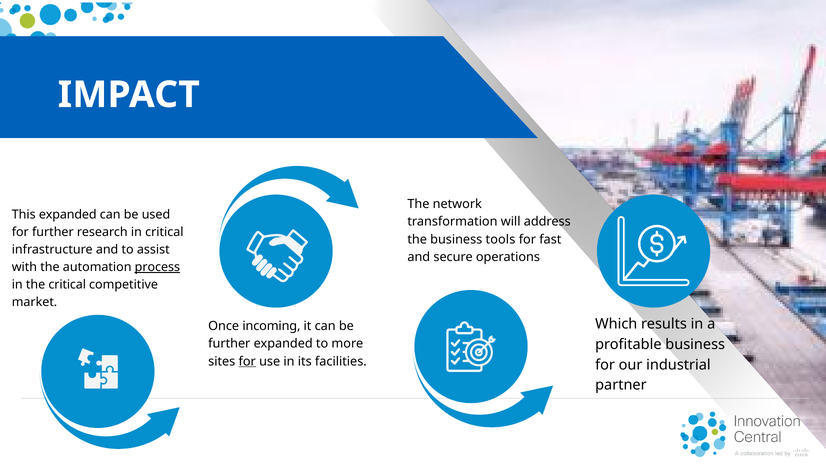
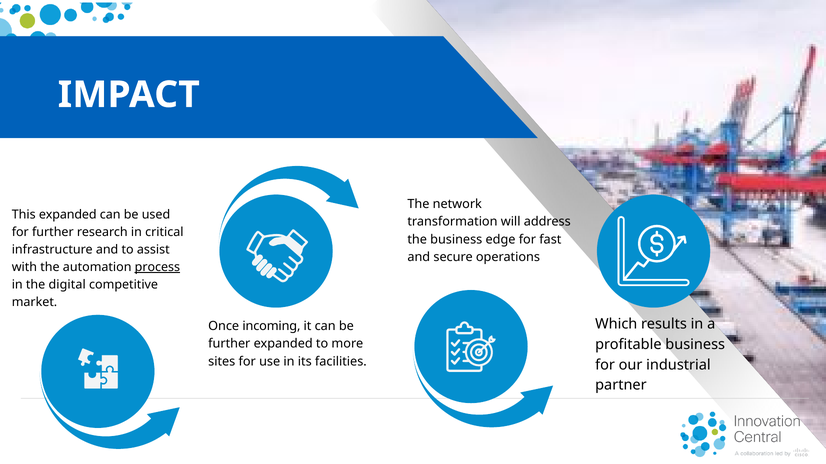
tools: tools -> edge
the critical: critical -> digital
for at (247, 362) underline: present -> none
